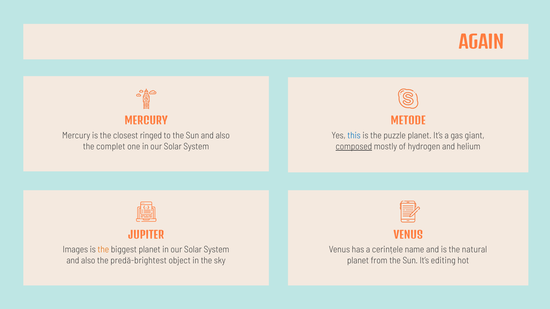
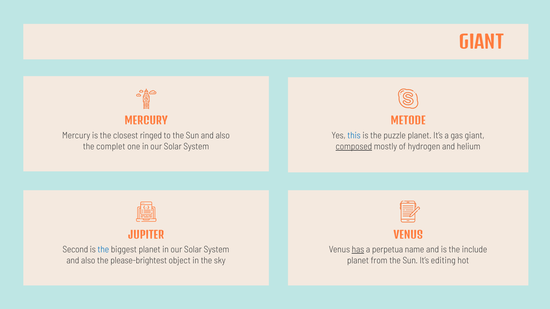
AGAIN at (481, 43): AGAIN -> GIANT
Images: Images -> Second
the at (103, 250) colour: orange -> blue
has underline: none -> present
cerințele: cerințele -> perpetua
natural: natural -> include
predă-brightest: predă-brightest -> please-brightest
